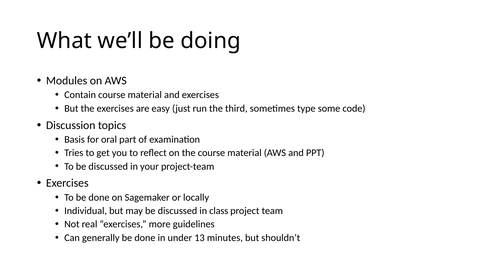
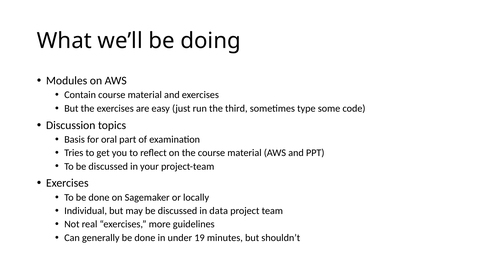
class: class -> data
13: 13 -> 19
